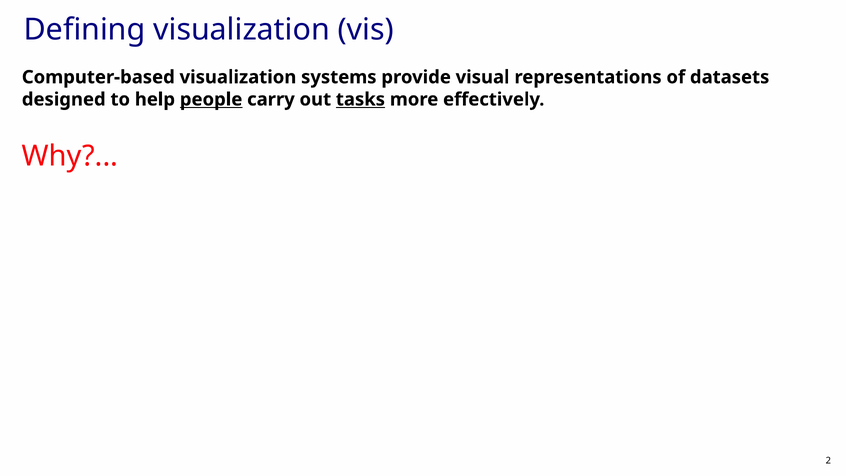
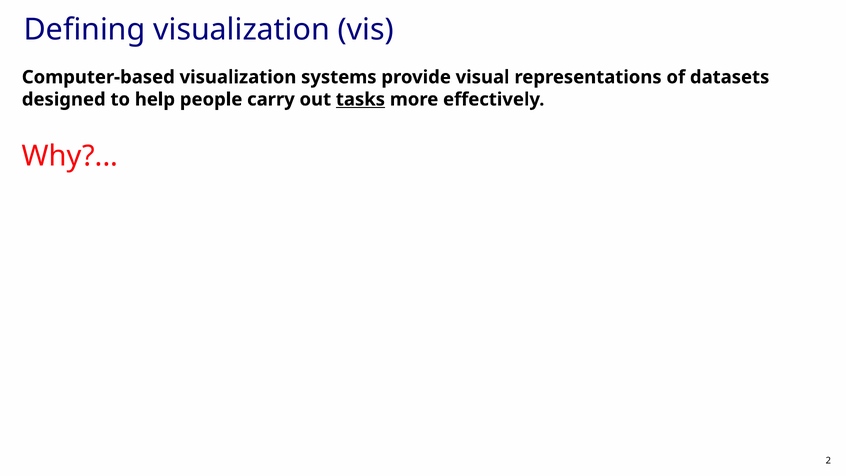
people underline: present -> none
